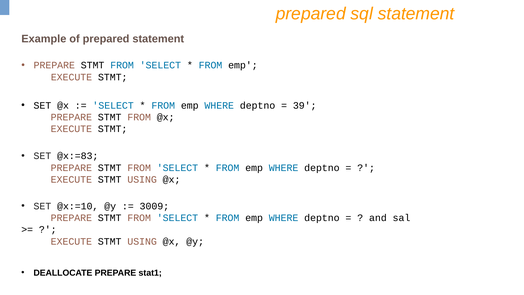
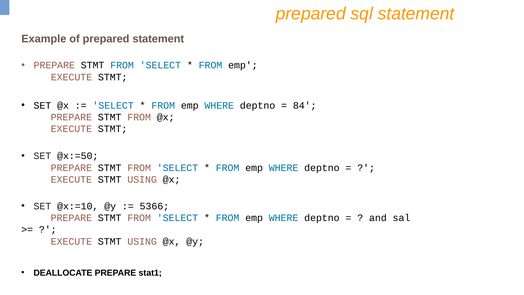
39: 39 -> 84
@x:=83: @x:=83 -> @x:=50
3009: 3009 -> 5366
